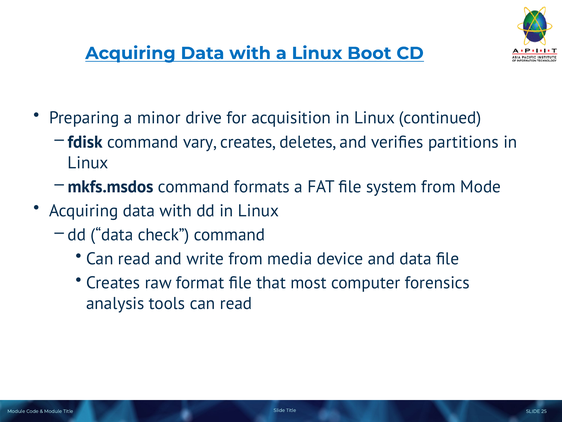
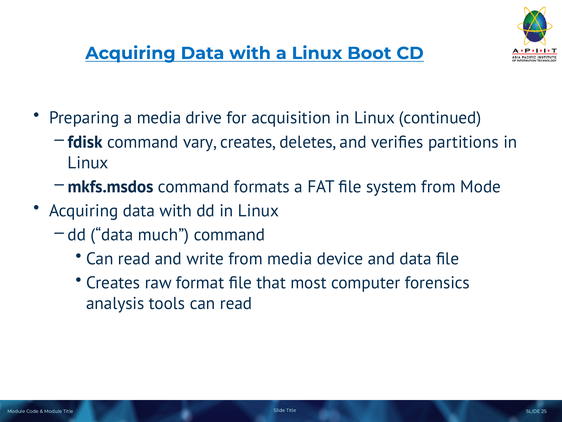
a minor: minor -> media
check: check -> much
